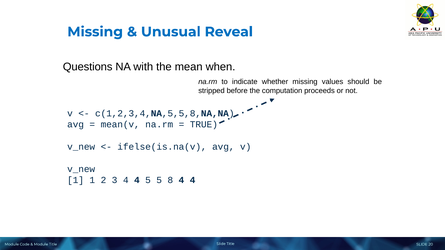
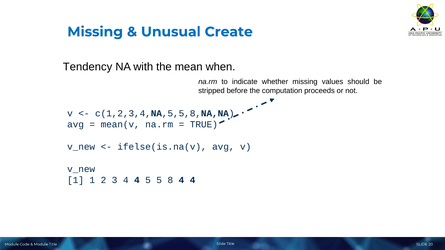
Reveal: Reveal -> Create
Questions: Questions -> Tendency
